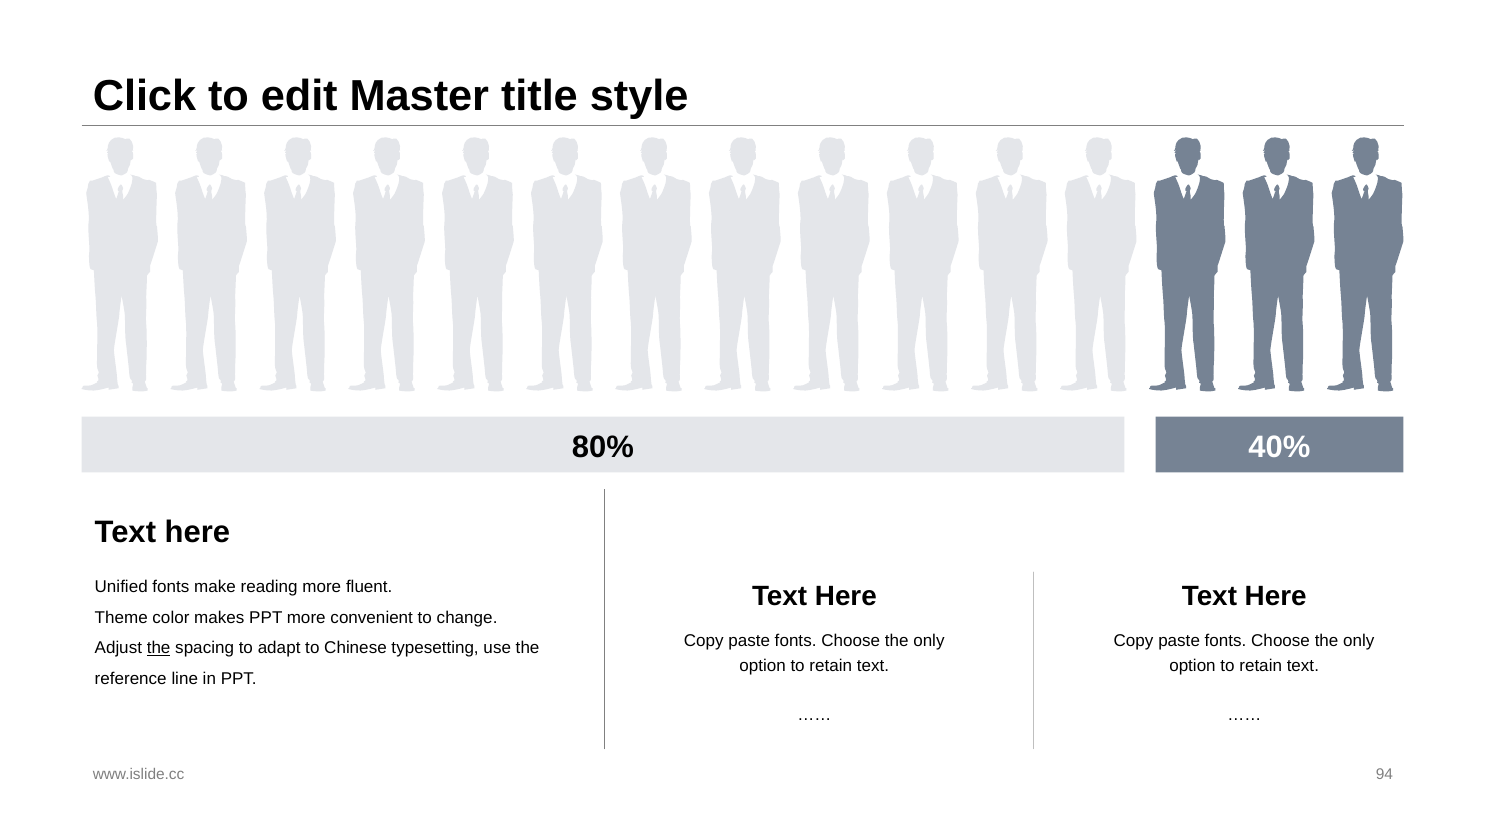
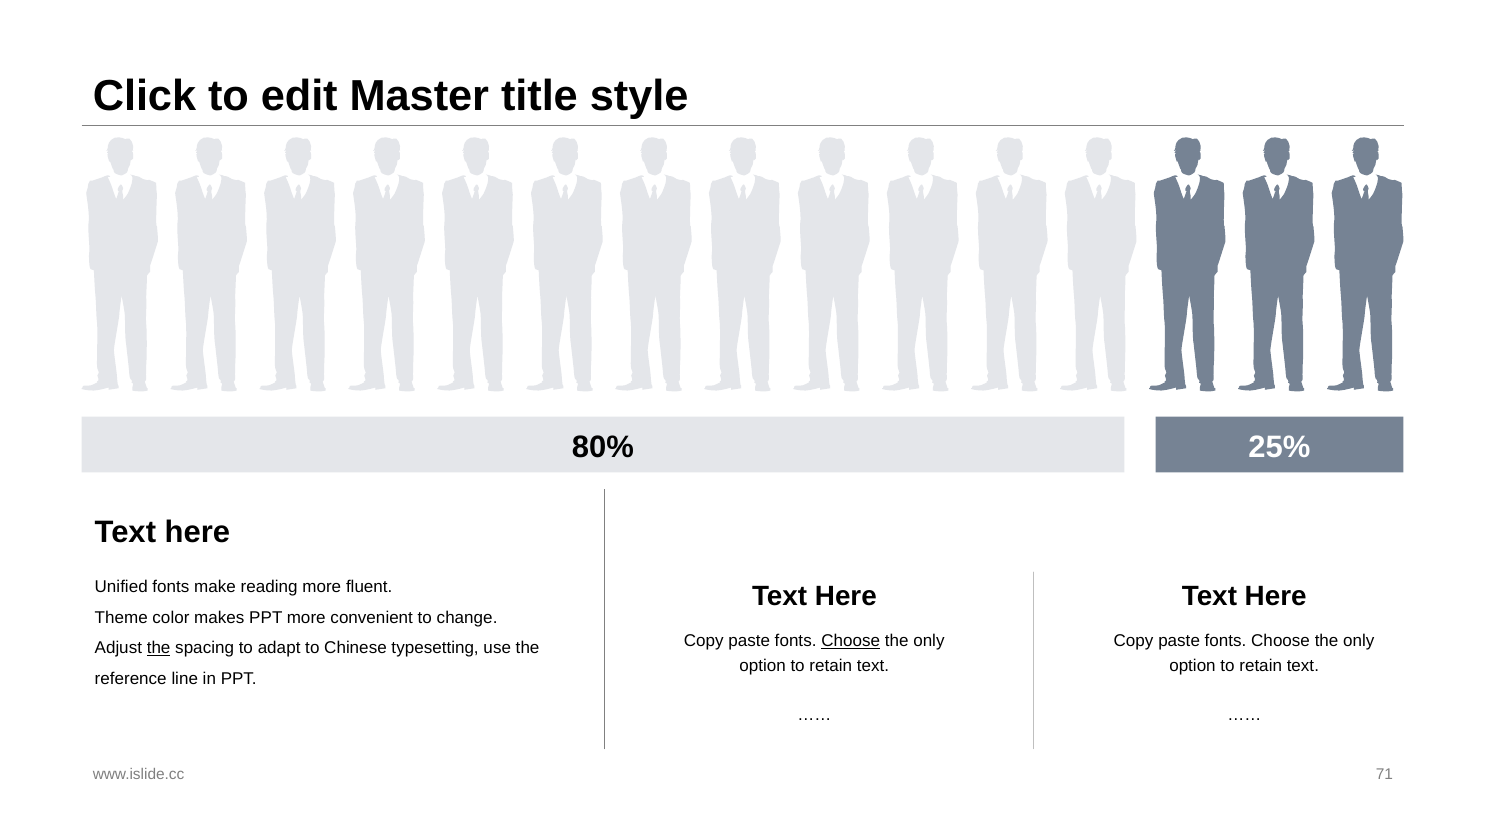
40%: 40% -> 25%
Choose at (851, 641) underline: none -> present
94: 94 -> 71
